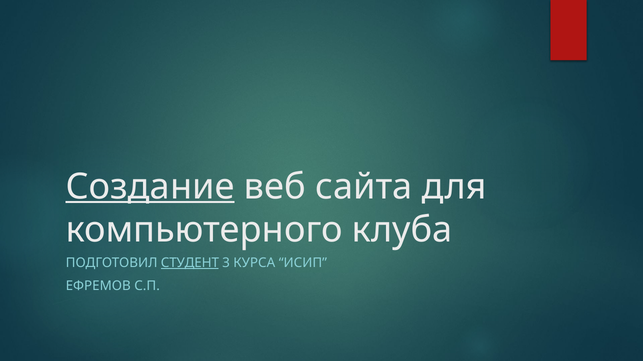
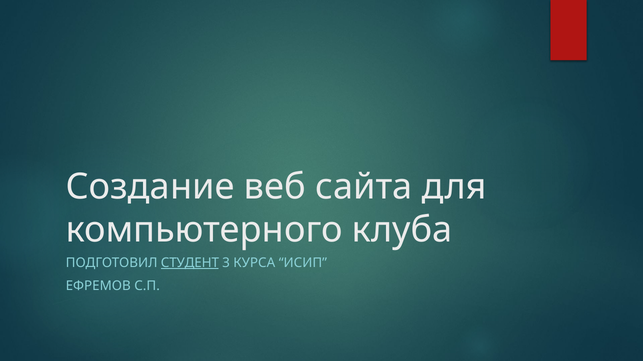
Создание underline: present -> none
